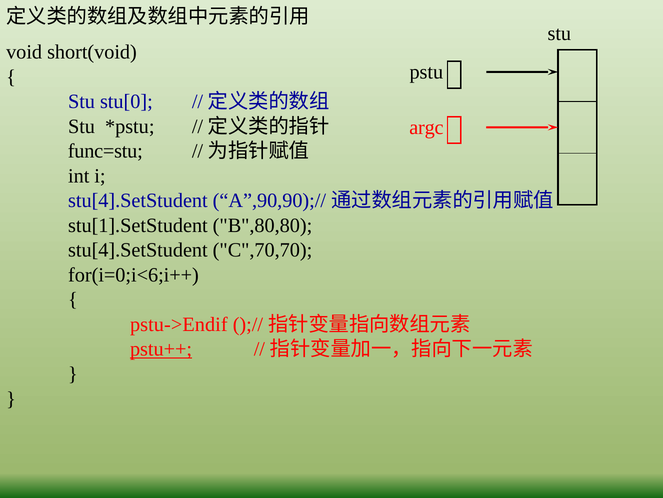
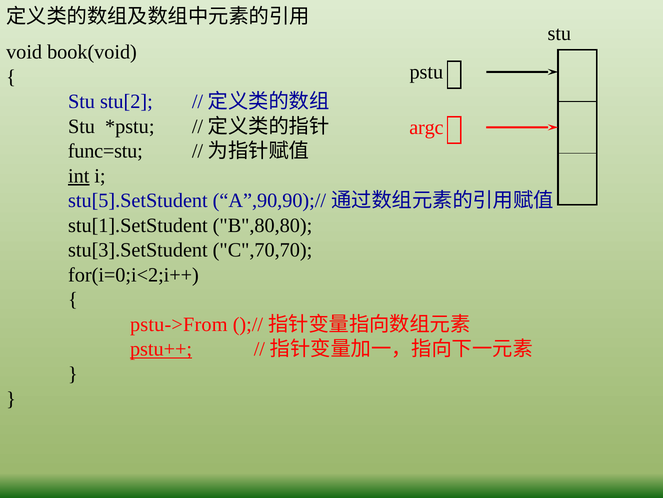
short(void: short(void -> book(void
stu[0: stu[0 -> stu[2
int underline: none -> present
stu[4].SetStudent at (138, 200): stu[4].SetStudent -> stu[5].SetStudent
stu[4].SetStudent at (138, 250): stu[4].SetStudent -> stu[3].SetStudent
for(i=0;i<6;i++: for(i=0;i<6;i++ -> for(i=0;i<2;i++
pstu->Endif: pstu->Endif -> pstu->From
